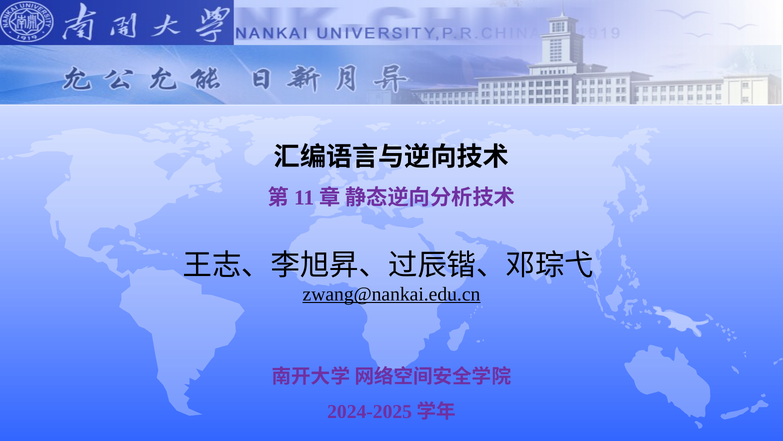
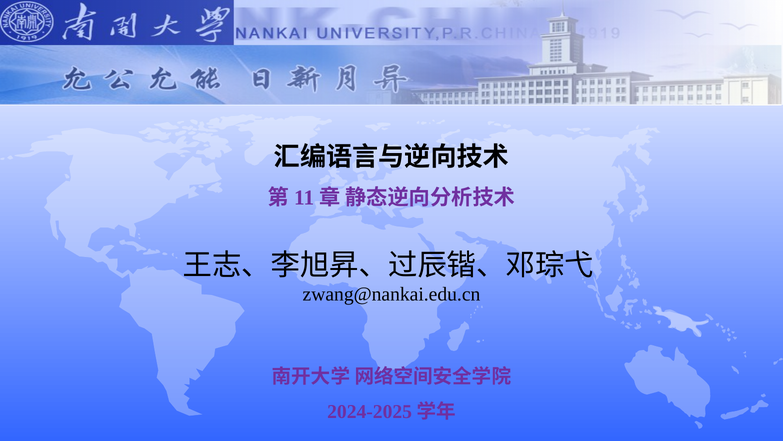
zwang@nankai.edu.cn underline: present -> none
